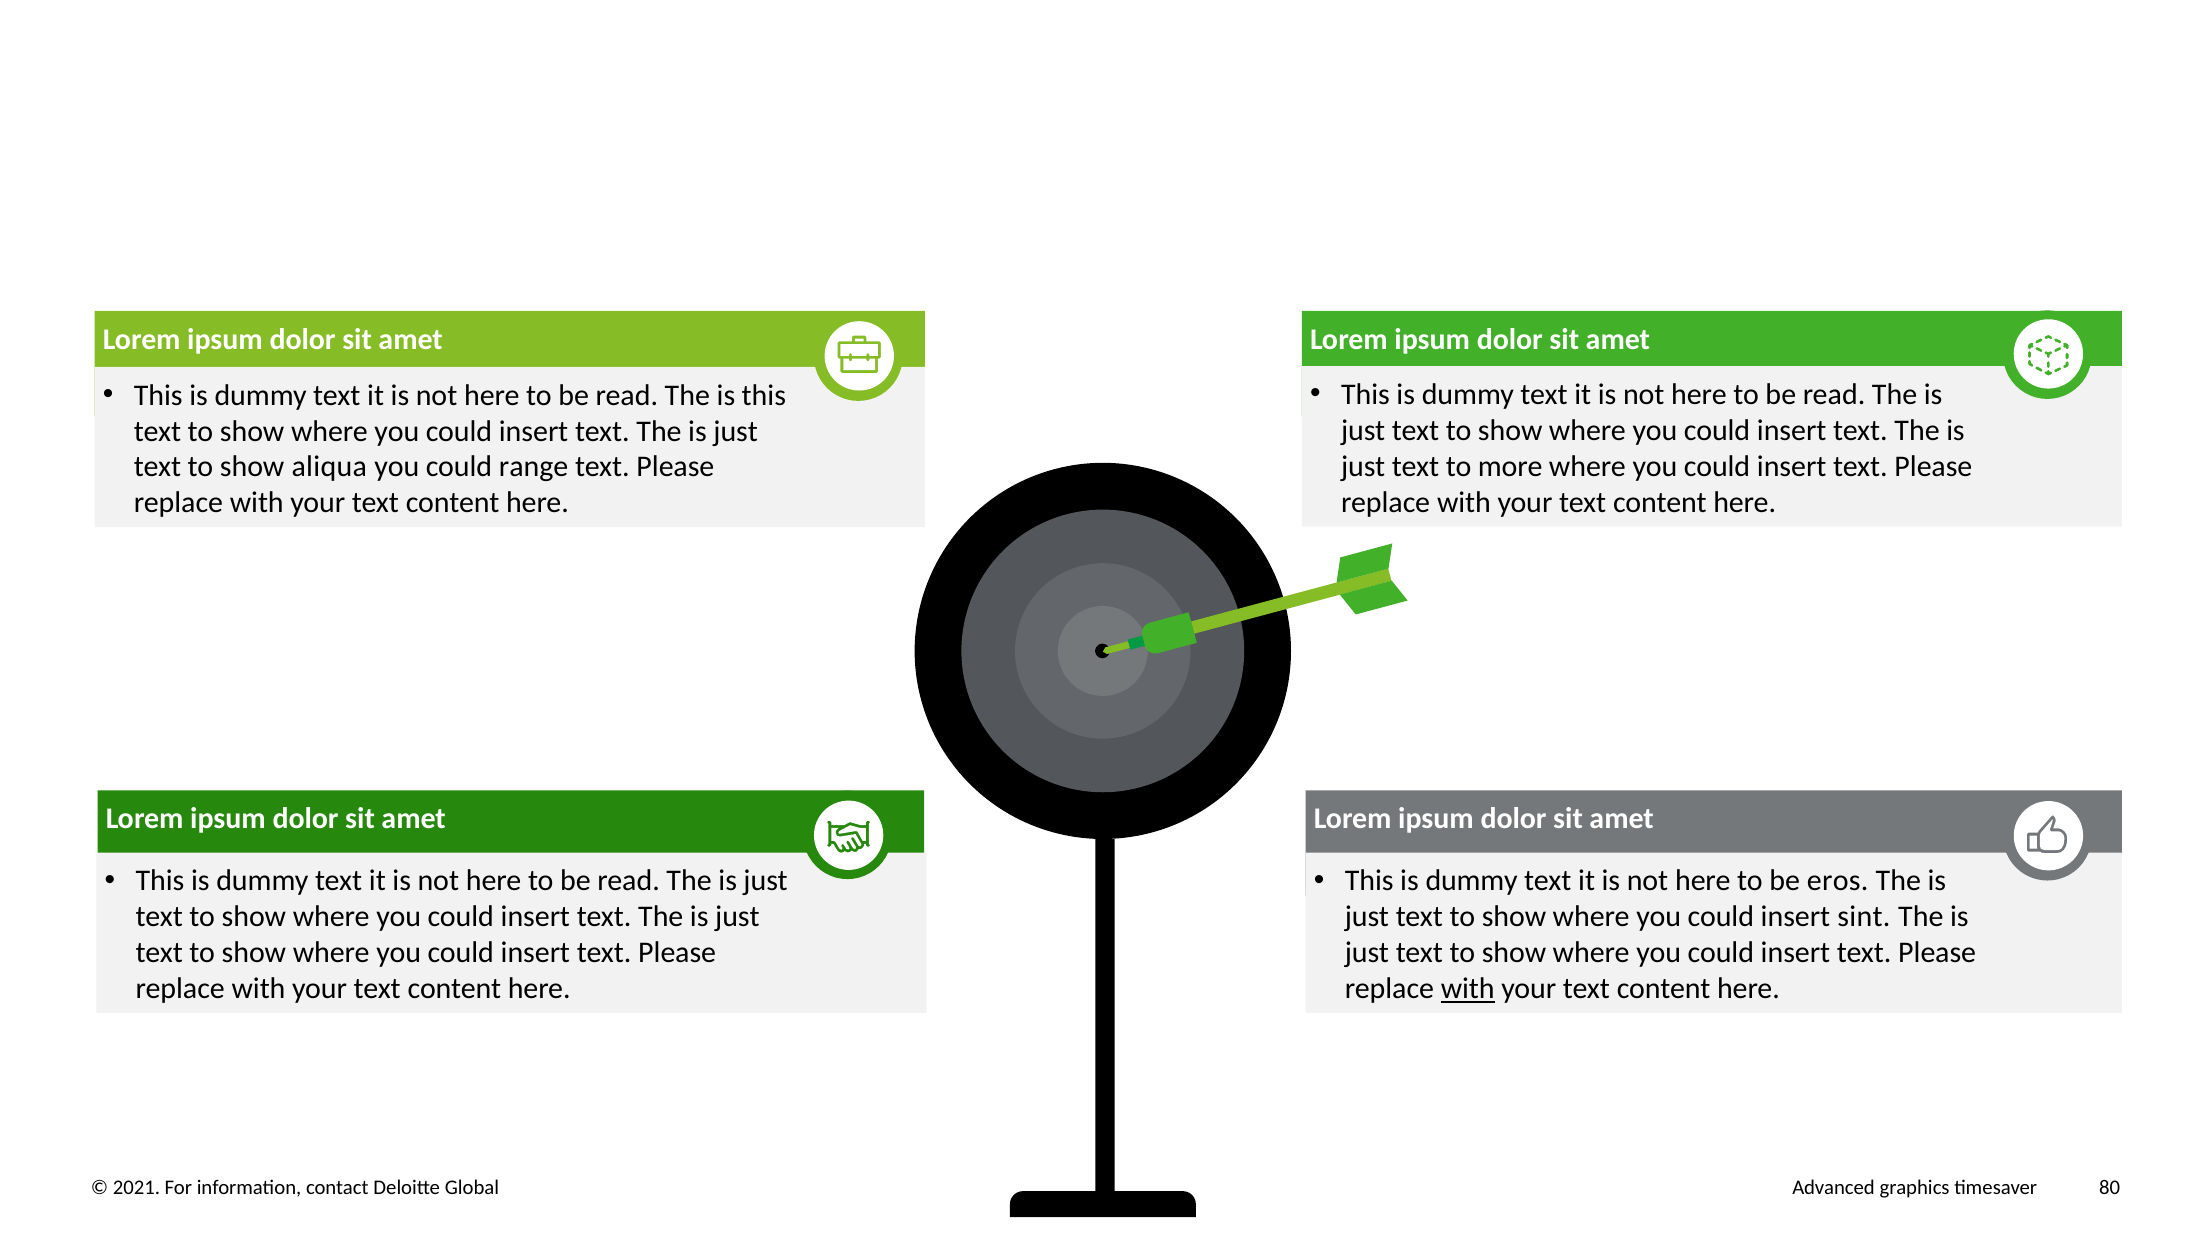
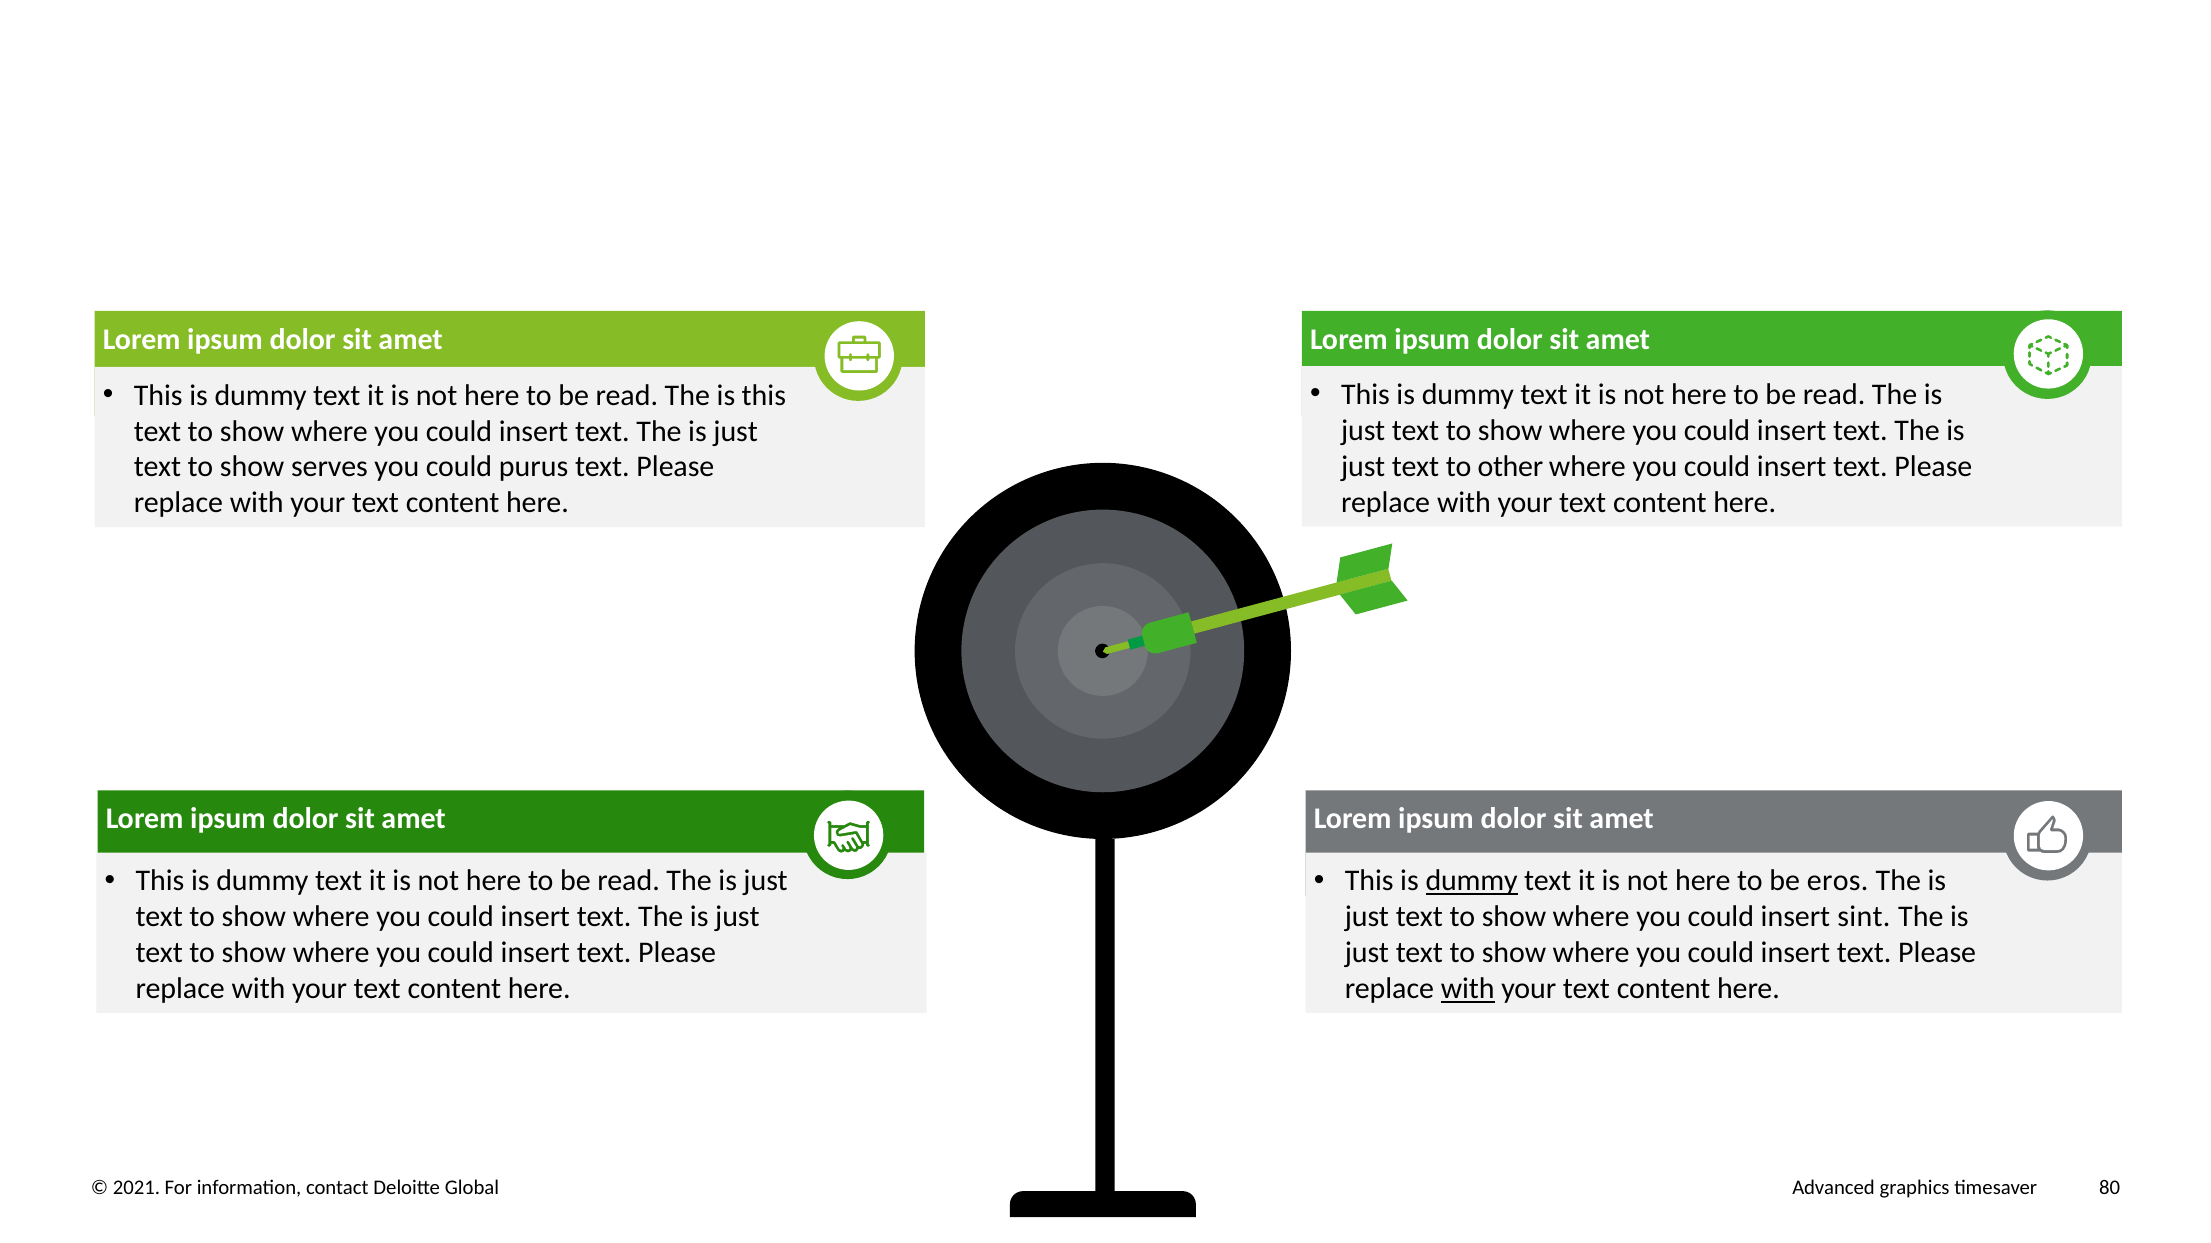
more: more -> other
aliqua: aliqua -> serves
range: range -> purus
dummy at (1472, 881) underline: none -> present
